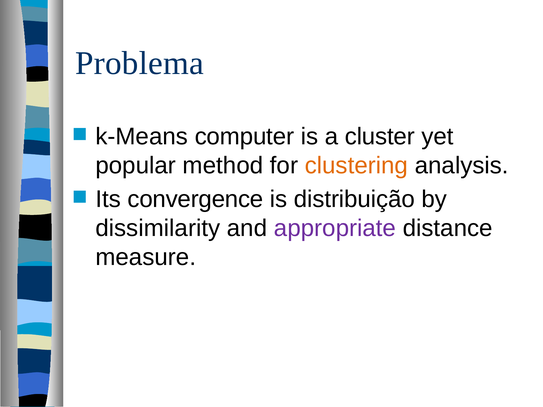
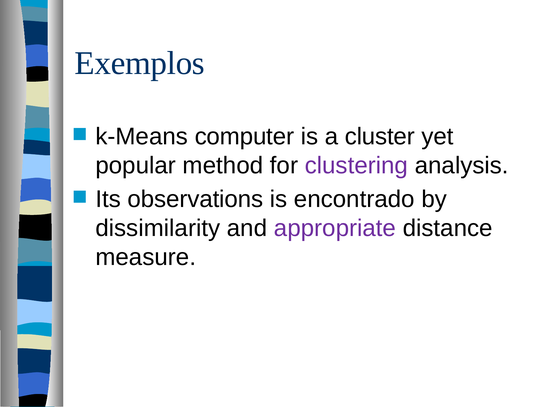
Problema: Problema -> Exemplos
clustering colour: orange -> purple
convergence: convergence -> observations
distribuição: distribuição -> encontrado
